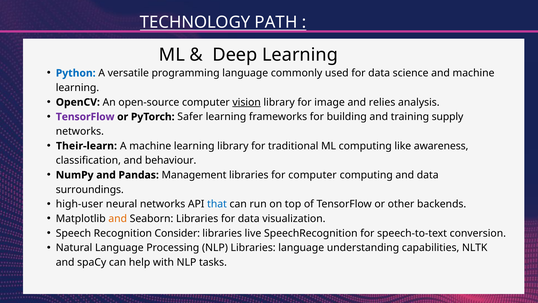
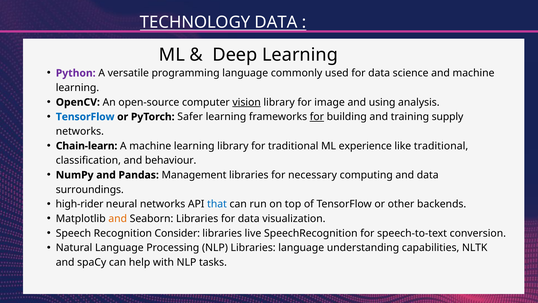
TECHNOLOGY PATH: PATH -> DATA
Python colour: blue -> purple
relies: relies -> using
TensorFlow at (85, 117) colour: purple -> blue
for at (317, 117) underline: none -> present
Their-learn: Their-learn -> Chain-learn
ML computing: computing -> experience
like awareness: awareness -> traditional
for computer: computer -> necessary
high-user: high-user -> high-rider
